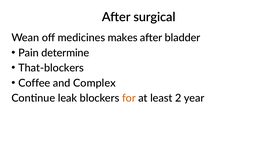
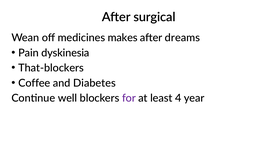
bladder: bladder -> dreams
determine: determine -> dyskinesia
Complex: Complex -> Diabetes
leak: leak -> well
for colour: orange -> purple
2: 2 -> 4
